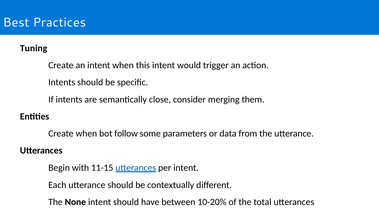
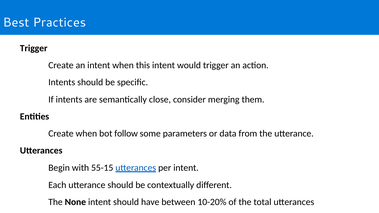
Tuning at (34, 48): Tuning -> Trigger
11-15: 11-15 -> 55-15
